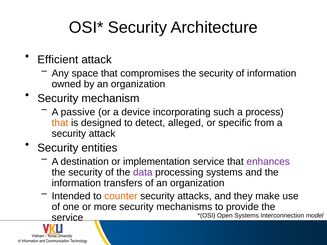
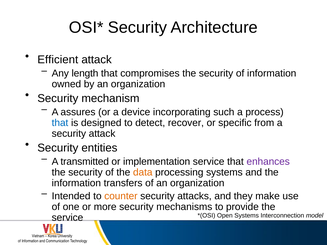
space: space -> length
passive: passive -> assures
that at (60, 123) colour: orange -> blue
alleged: alleged -> recover
destination: destination -> transmitted
data colour: purple -> orange
